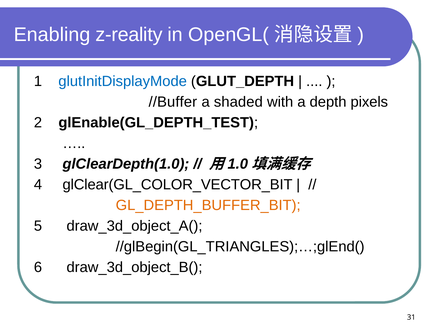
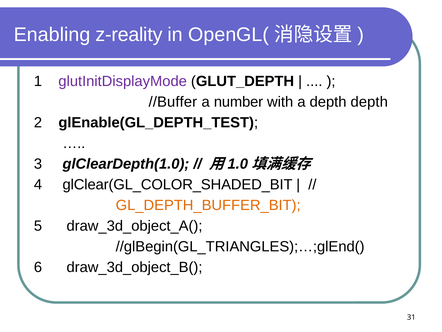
glutInitDisplayMode colour: blue -> purple
shaded: shaded -> number
depth pixels: pixels -> depth
glClear(GL_COLOR_VECTOR_BIT: glClear(GL_COLOR_VECTOR_BIT -> glClear(GL_COLOR_SHADED_BIT
